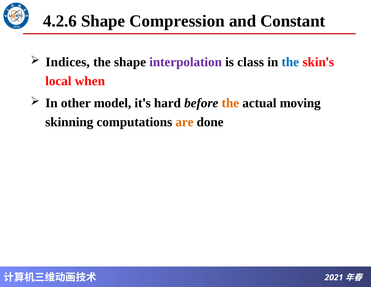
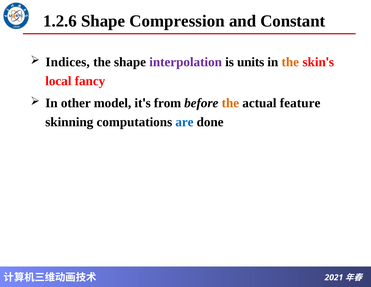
4.2.6: 4.2.6 -> 1.2.6
class: class -> units
the at (290, 62) colour: blue -> orange
when: when -> fancy
hard: hard -> from
moving: moving -> feature
are colour: orange -> blue
